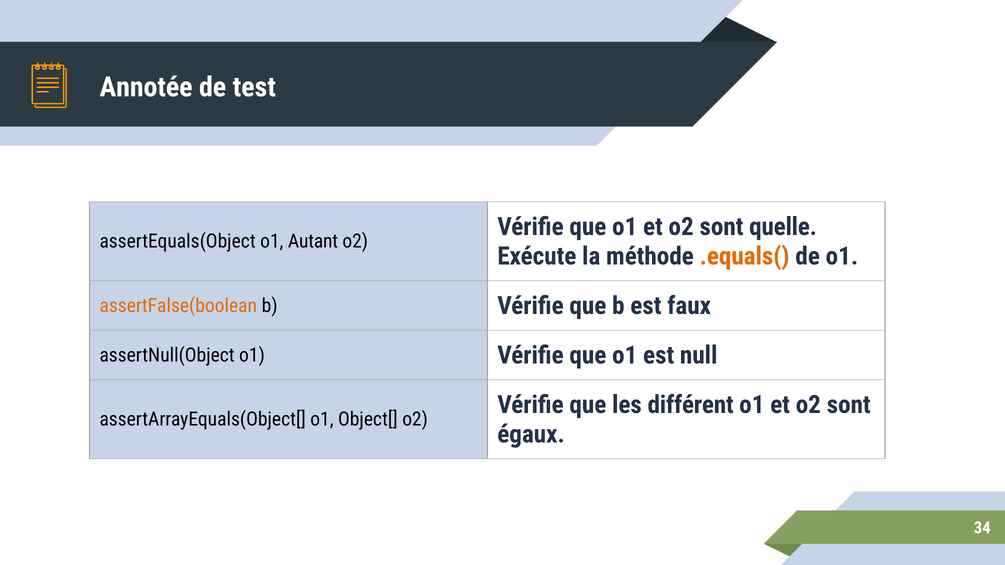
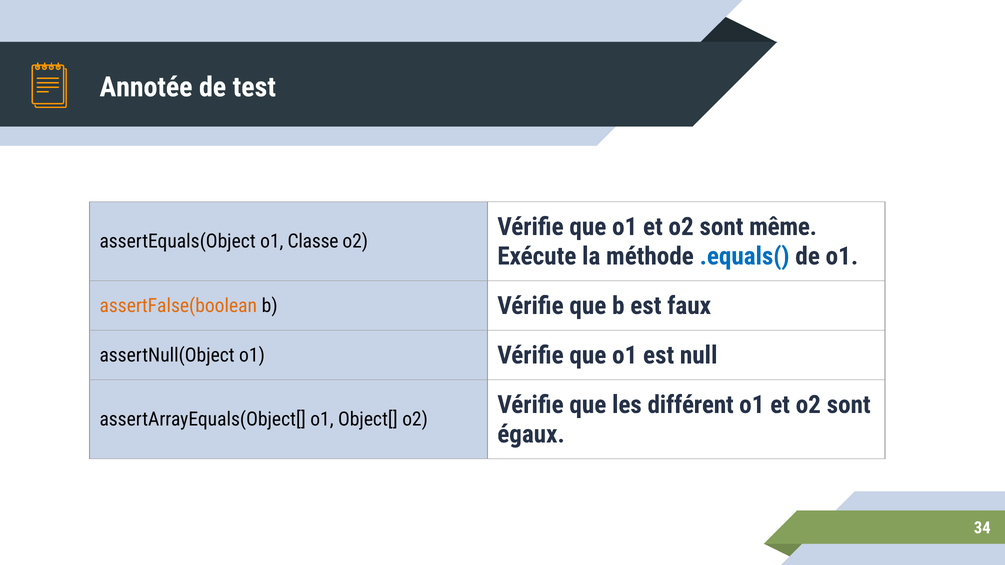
quelle: quelle -> même
Autant: Autant -> Classe
.equals( colour: orange -> blue
